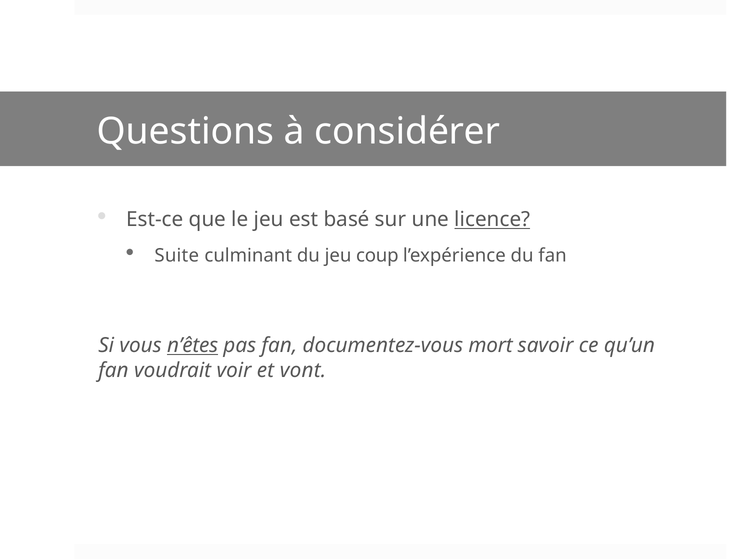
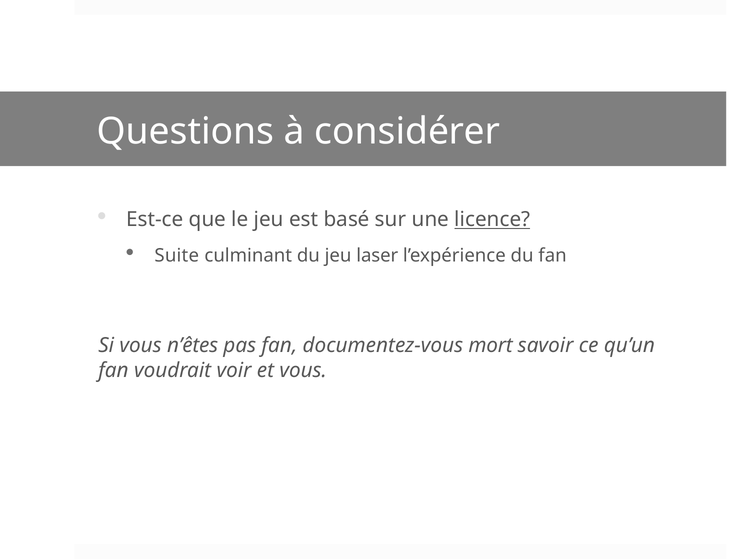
coup: coup -> laser
n’êtes underline: present -> none
et vont: vont -> vous
